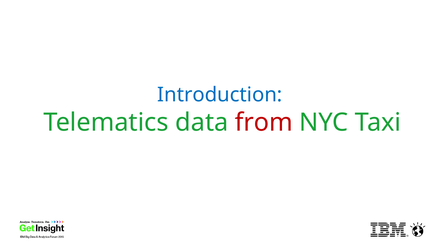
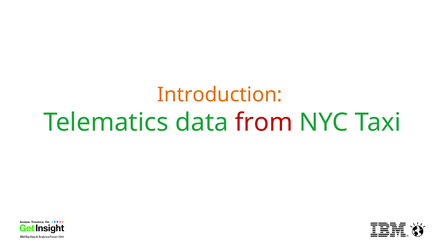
Introduction colour: blue -> orange
